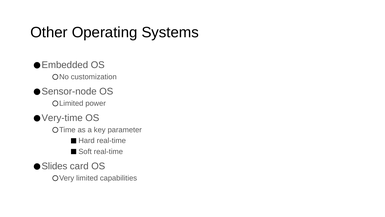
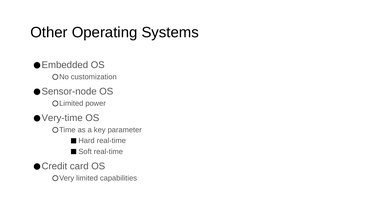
Slides: Slides -> Credit
